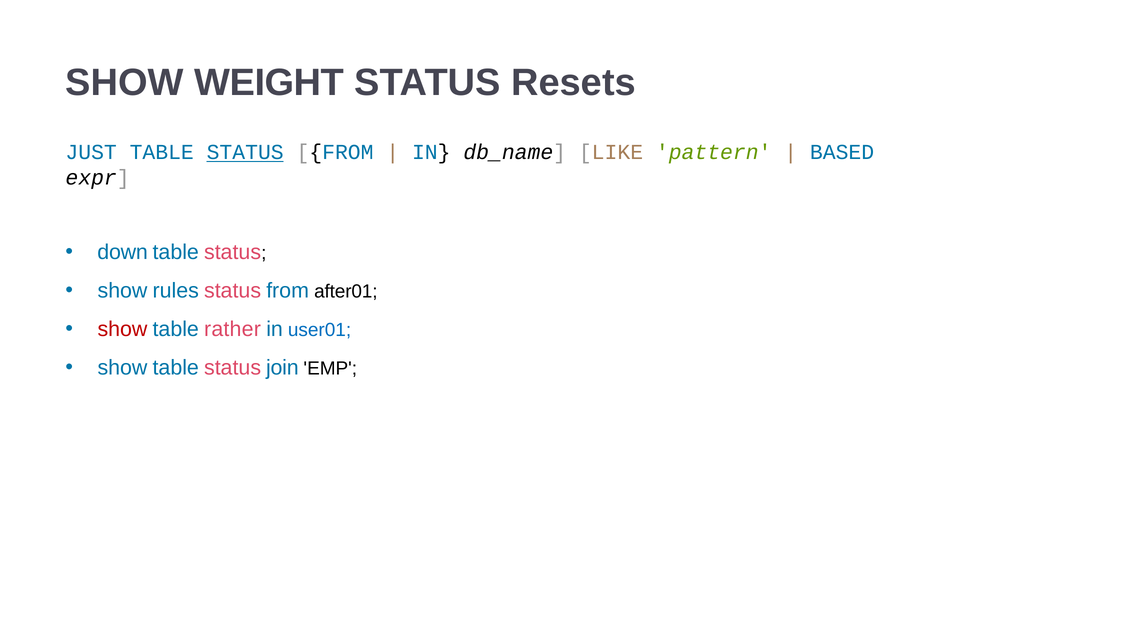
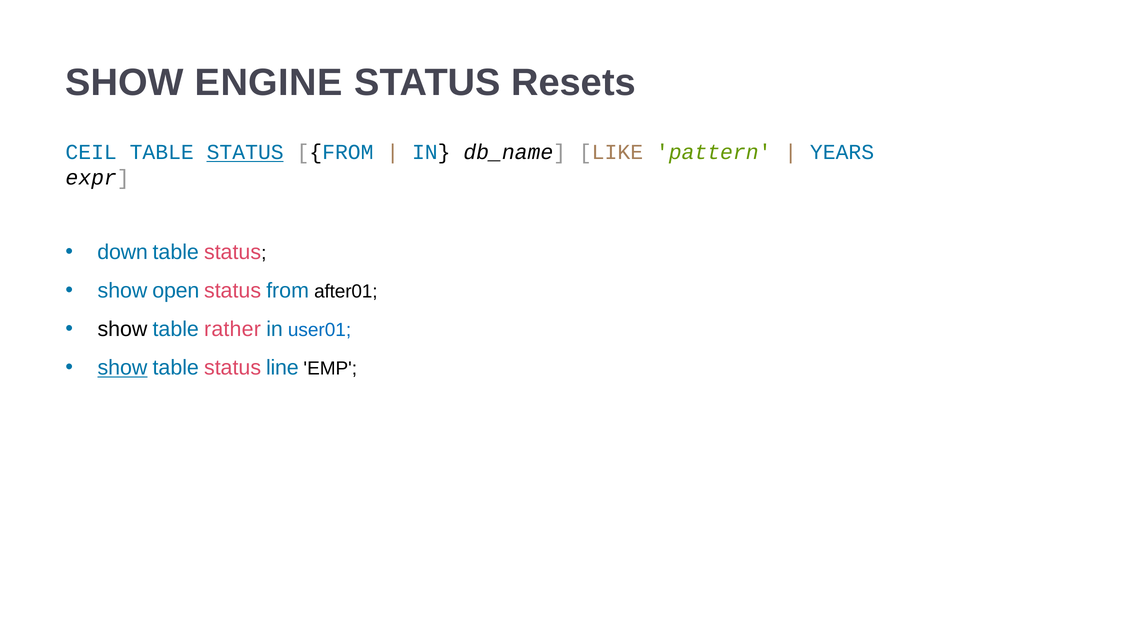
WEIGHT: WEIGHT -> ENGINE
JUST: JUST -> CEIL
BASED: BASED -> YEARS
rules: rules -> open
show at (122, 329) colour: red -> black
show at (122, 368) underline: none -> present
join: join -> line
